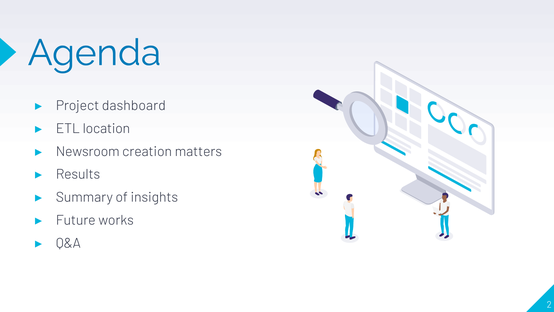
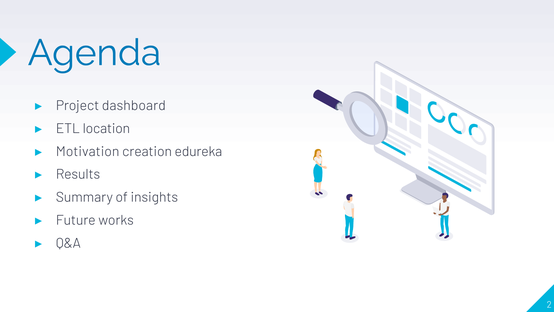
Newsroom: Newsroom -> Motivation
matters: matters -> edureka
